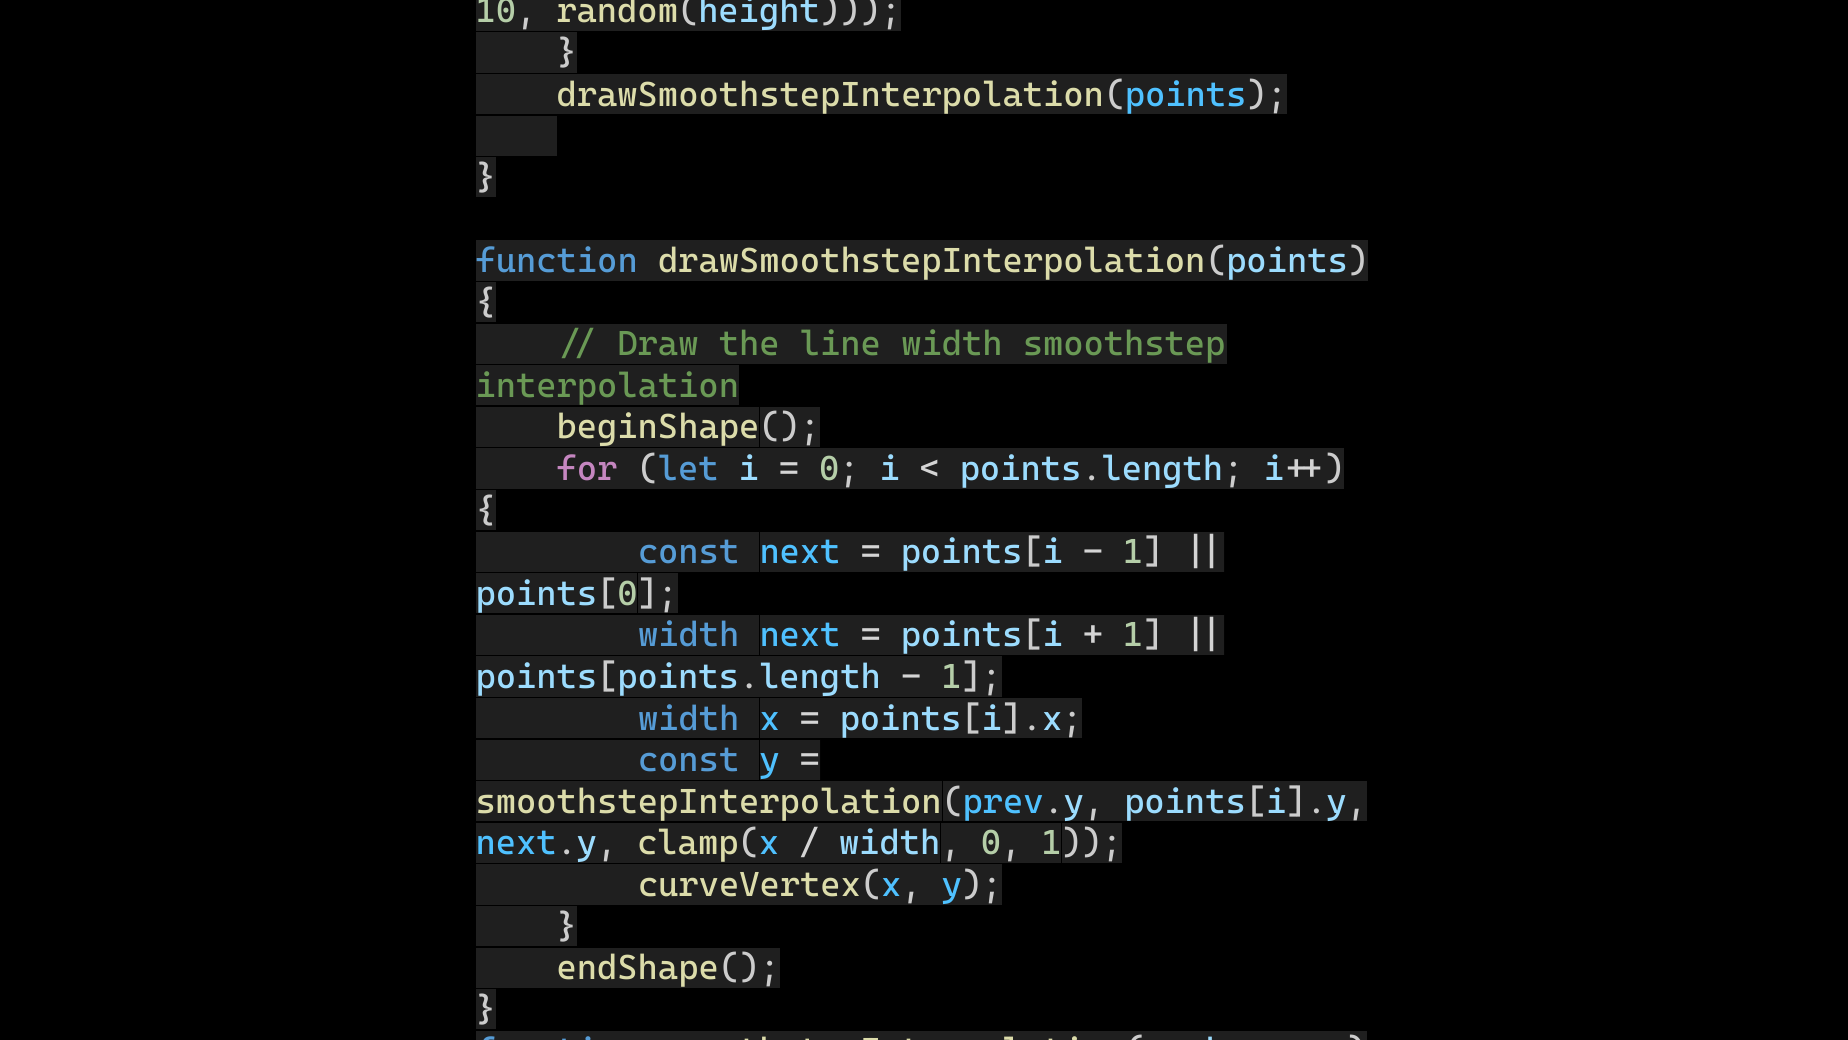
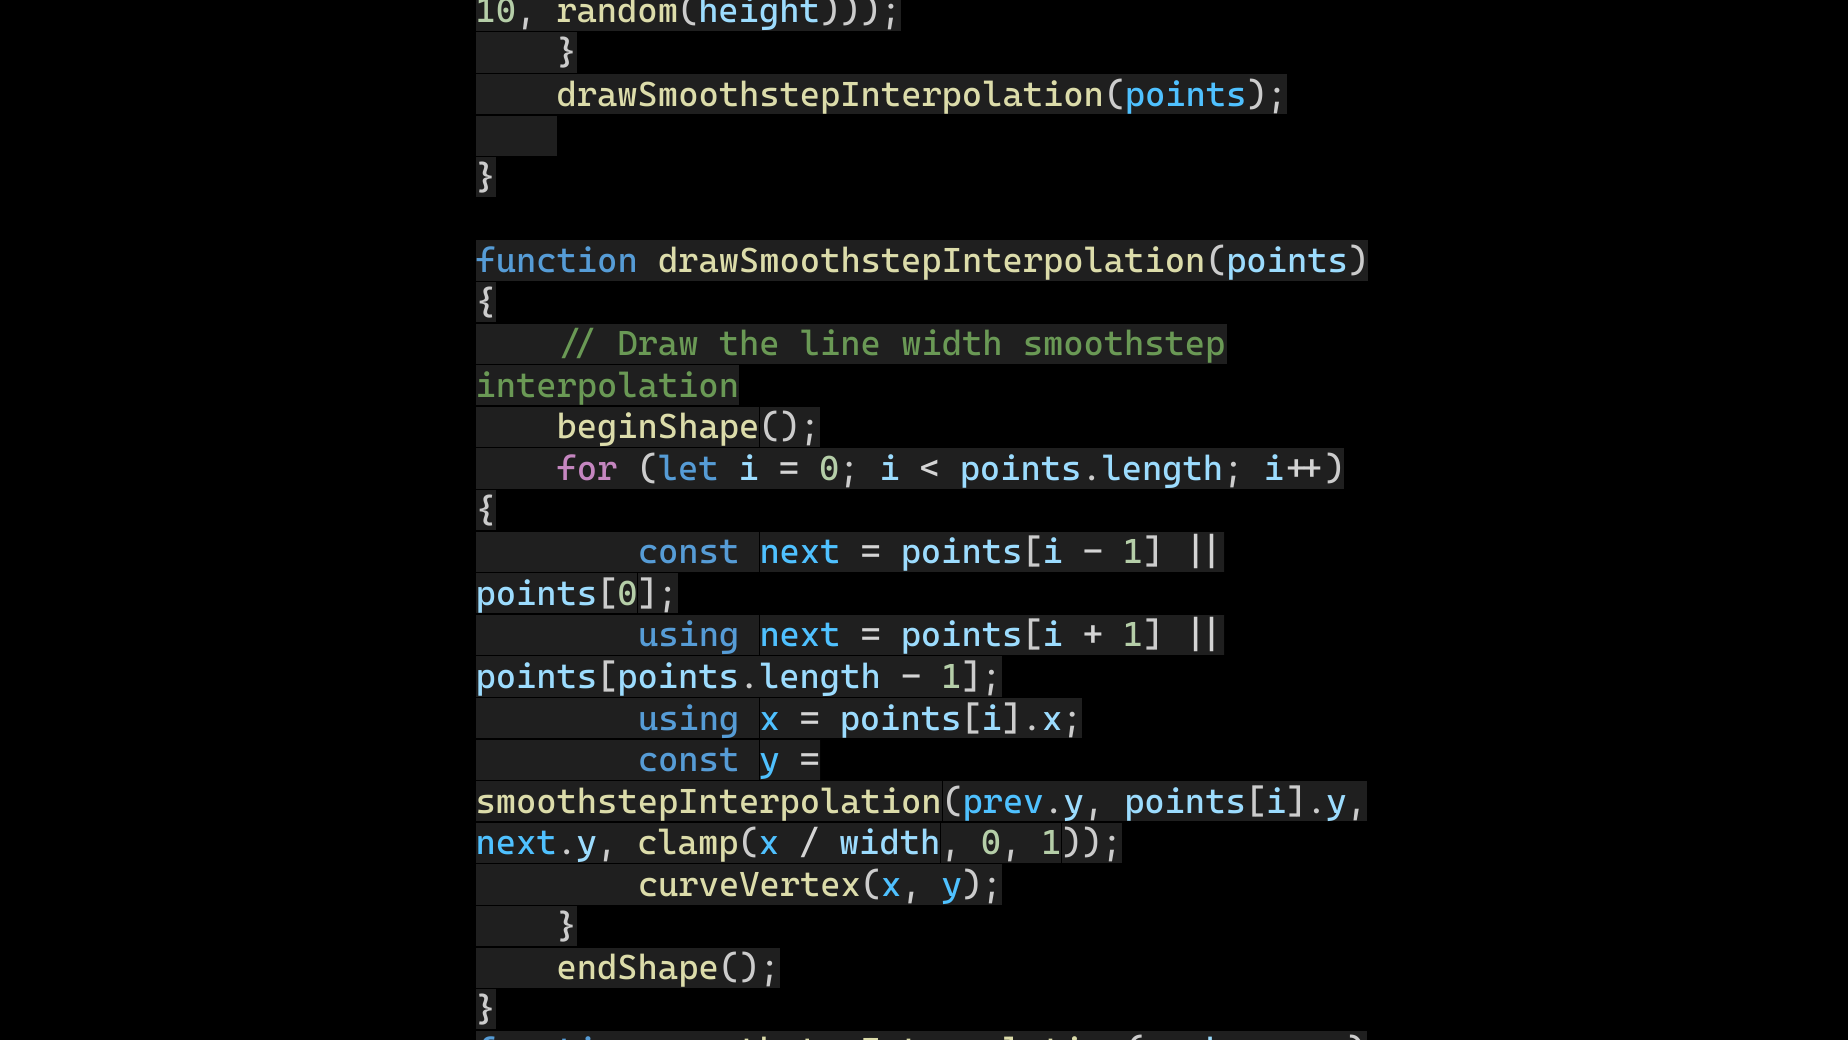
width at (689, 635): width -> using
width at (689, 718): width -> using
